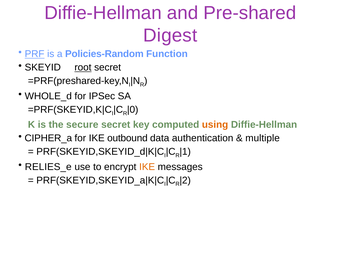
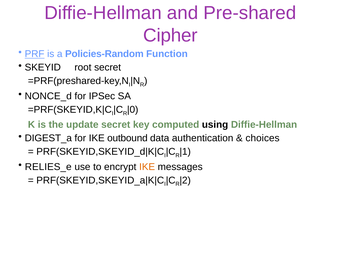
Digest: Digest -> Cipher
root underline: present -> none
WHOLE_d: WHOLE_d -> NONCE_d
secure: secure -> update
using colour: orange -> black
CIPHER_a: CIPHER_a -> DIGEST_a
multiple: multiple -> choices
